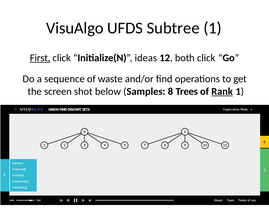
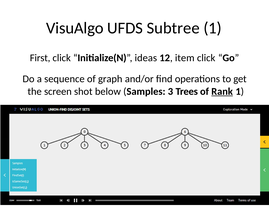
First underline: present -> none
both: both -> item
waste: waste -> graph
8: 8 -> 3
